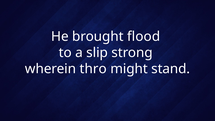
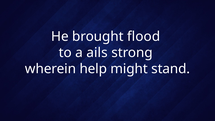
slip: slip -> ails
thro: thro -> help
